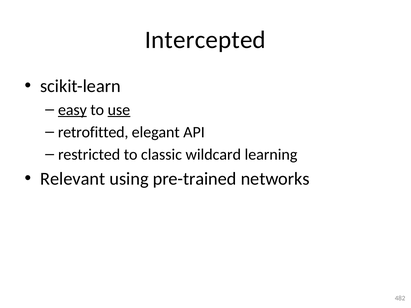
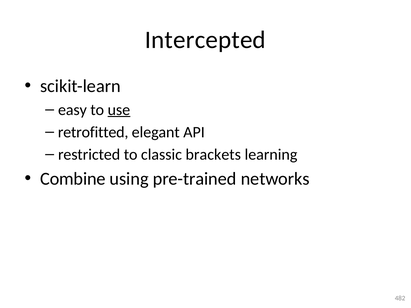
easy underline: present -> none
wildcard: wildcard -> brackets
Relevant: Relevant -> Combine
